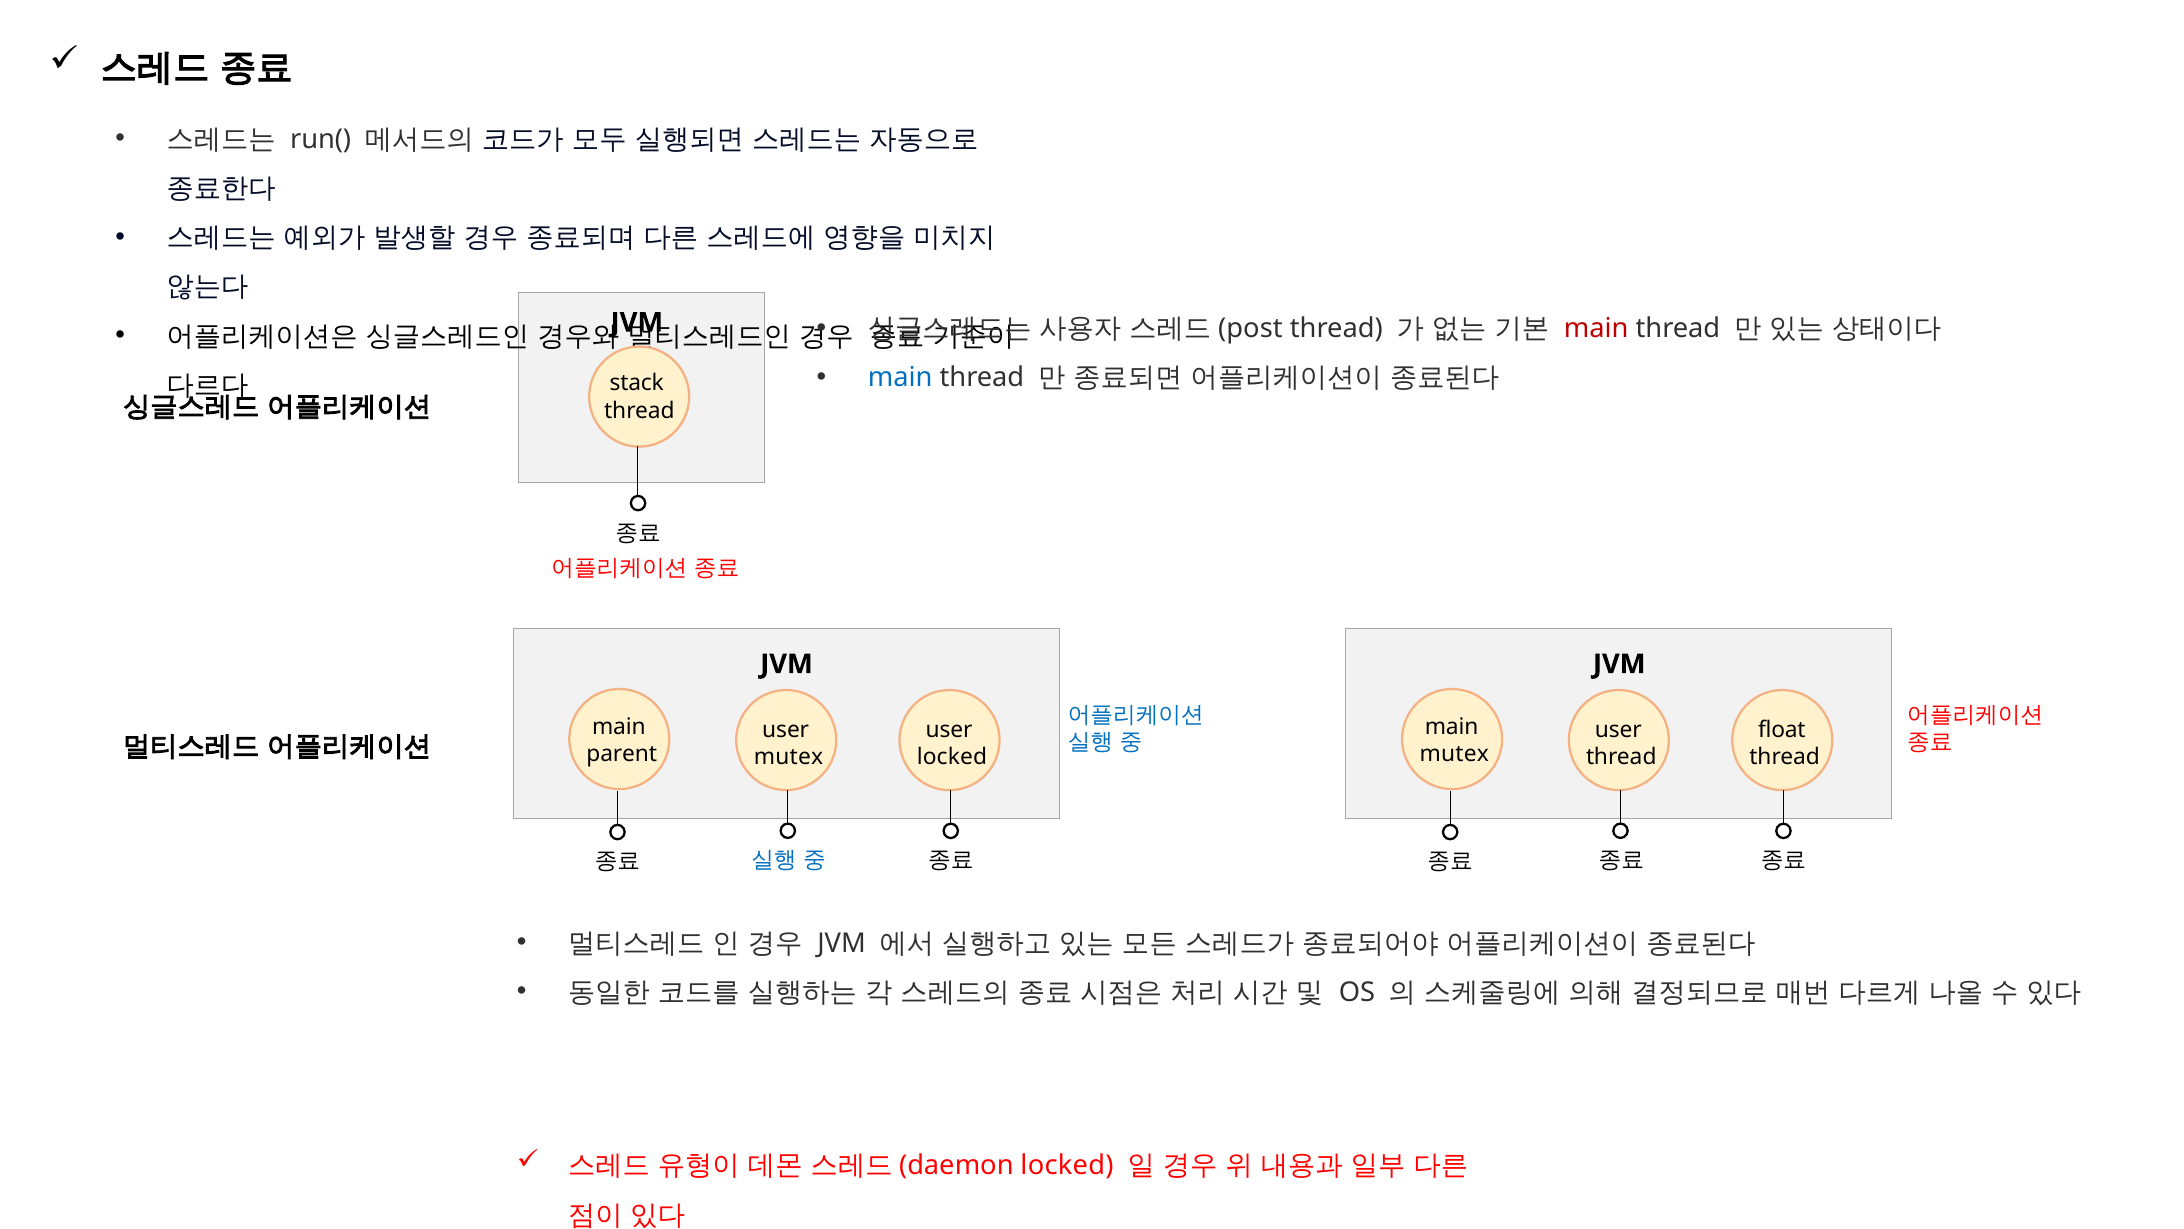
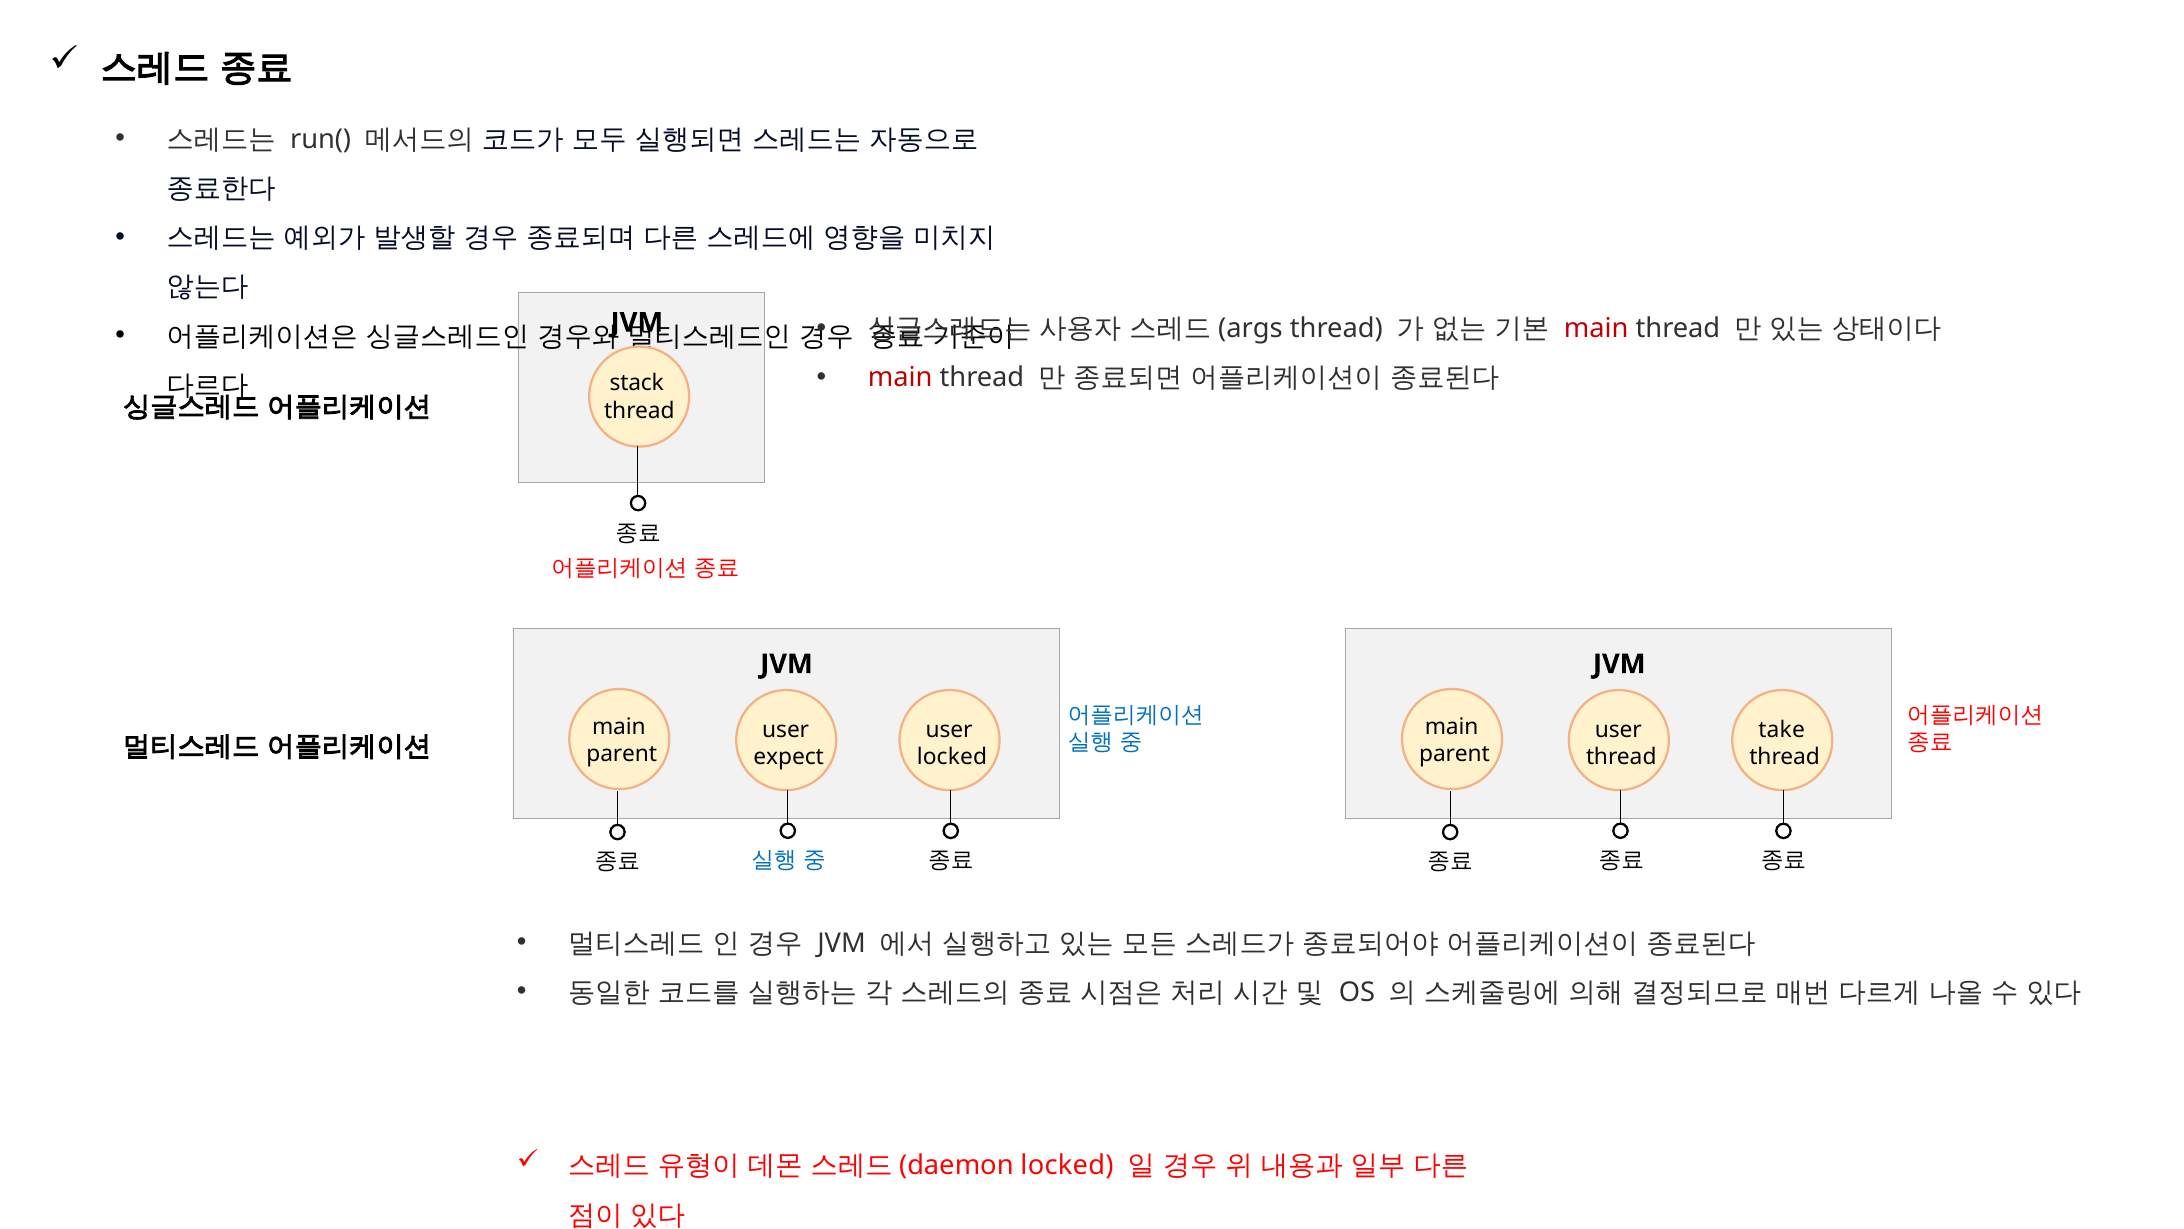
post: post -> args
main at (900, 378) colour: blue -> red
float: float -> take
mutex at (1454, 754): mutex -> parent
mutex at (788, 757): mutex -> expect
